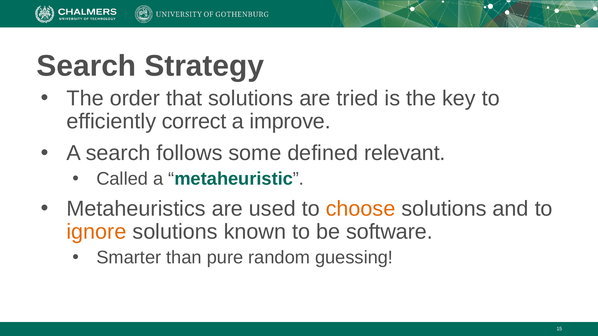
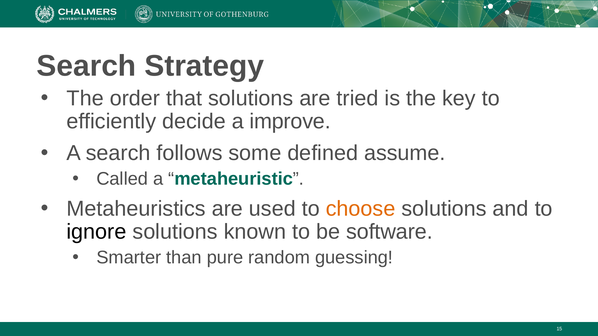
correct: correct -> decide
relevant: relevant -> assume
ignore colour: orange -> black
